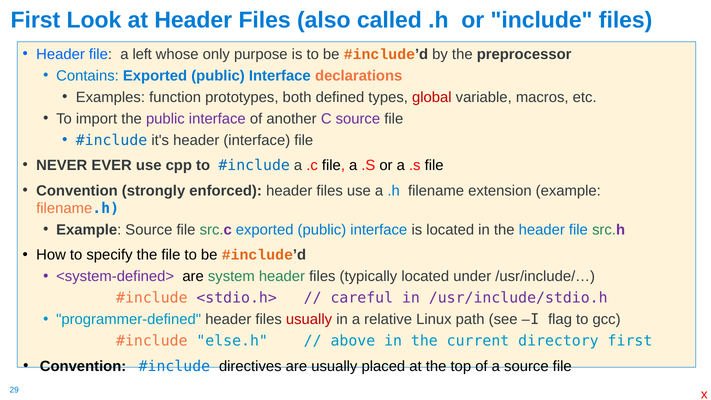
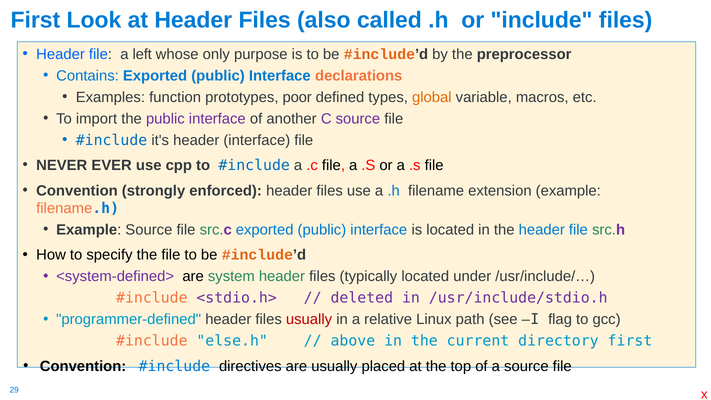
both: both -> poor
global colour: red -> orange
careful: careful -> deleted
